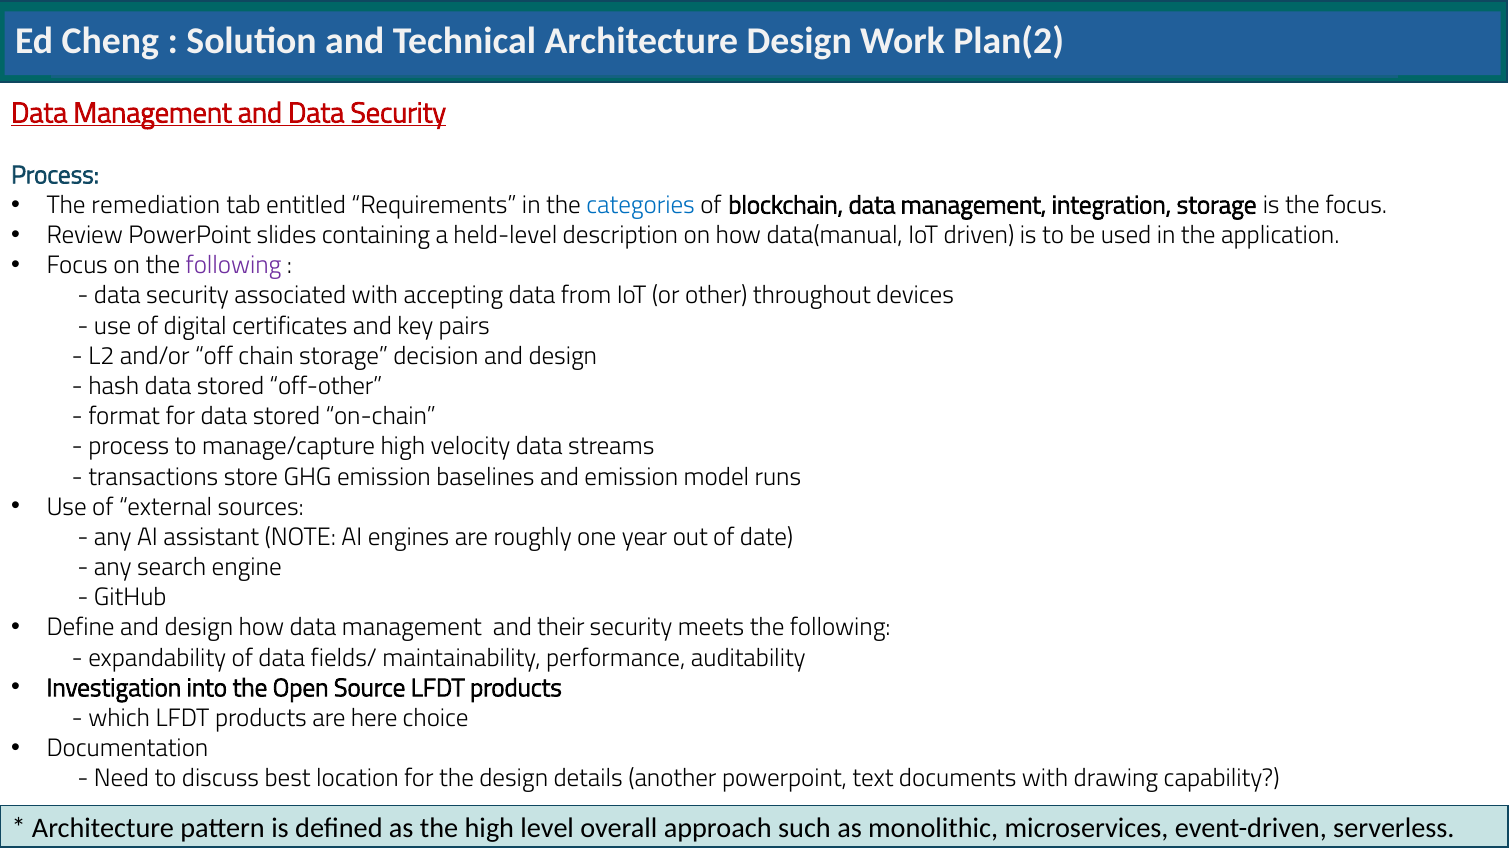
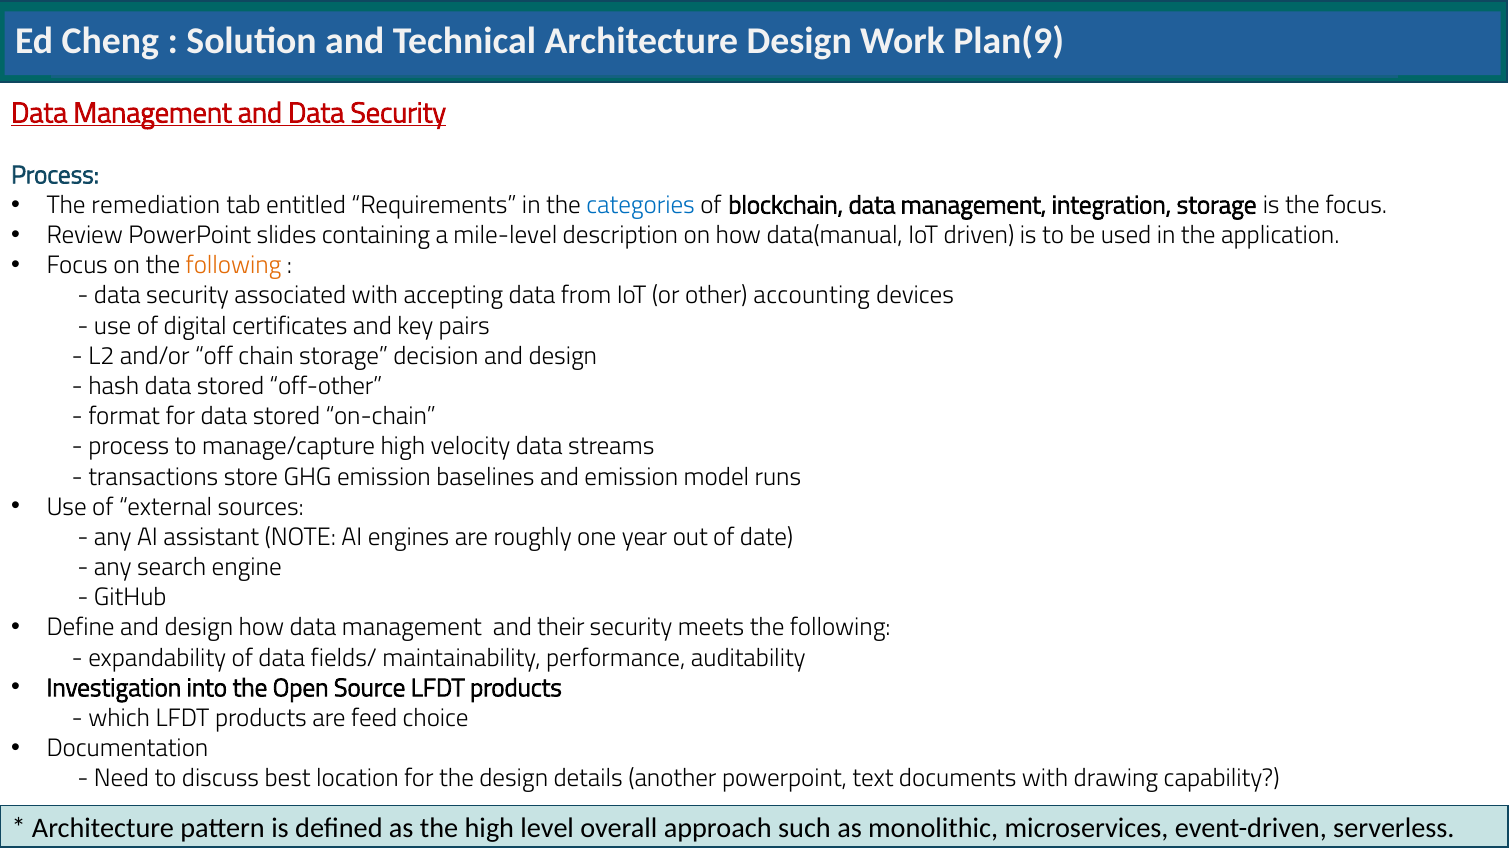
Plan(2: Plan(2 -> Plan(9
held-level: held-level -> mile-level
following at (234, 265) colour: purple -> orange
throughout: throughout -> accounting
here: here -> feed
